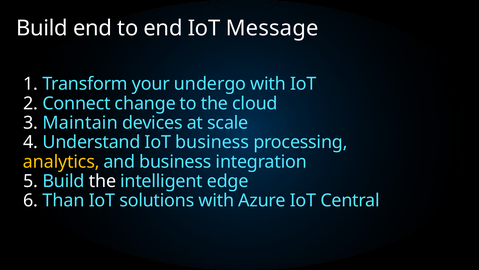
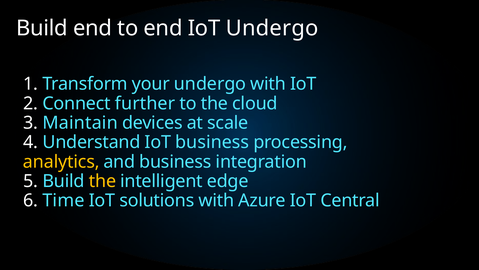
IoT Message: Message -> Undergo
change: change -> further
the at (102, 181) colour: white -> yellow
Than: Than -> Time
